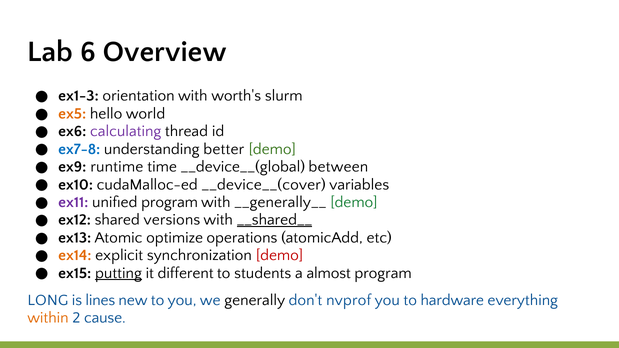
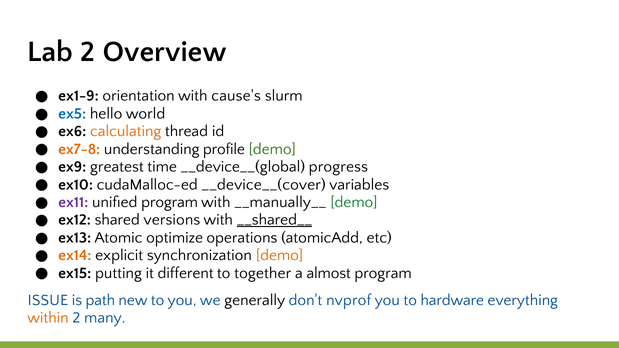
Lab 6: 6 -> 2
ex1-3: ex1-3 -> ex1-9
worth's: worth's -> cause's
ex5 colour: orange -> blue
calculating colour: purple -> orange
ex7-8 colour: blue -> orange
better: better -> profile
runtime: runtime -> greatest
between: between -> progress
__generally__: __generally__ -> __manually__
demo at (280, 255) colour: red -> orange
putting underline: present -> none
students: students -> together
LONG: LONG -> ISSUE
lines: lines -> path
cause: cause -> many
